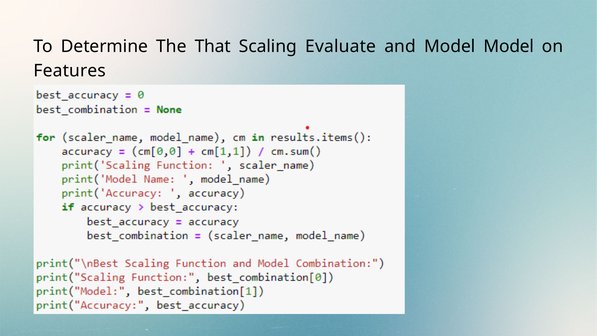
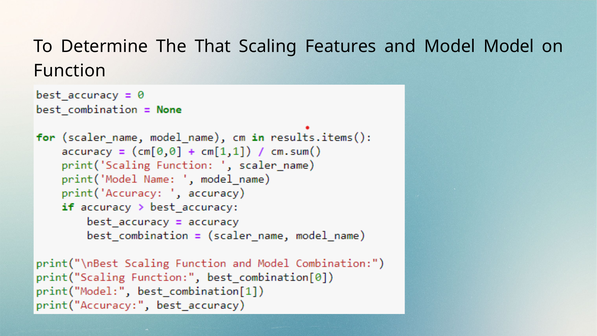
Evaluate: Evaluate -> Features
Features: Features -> Function
